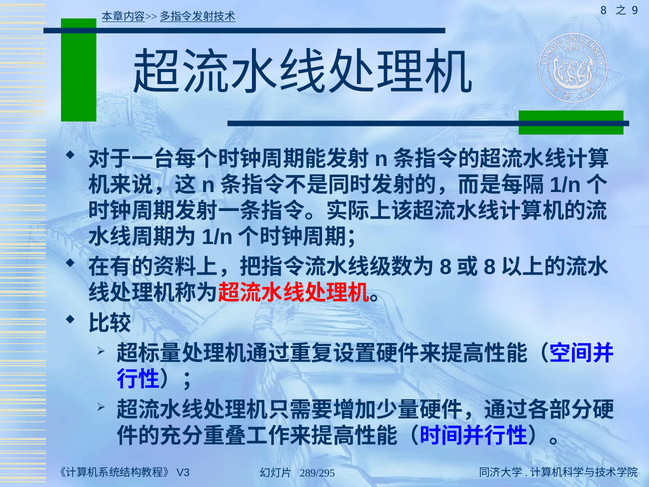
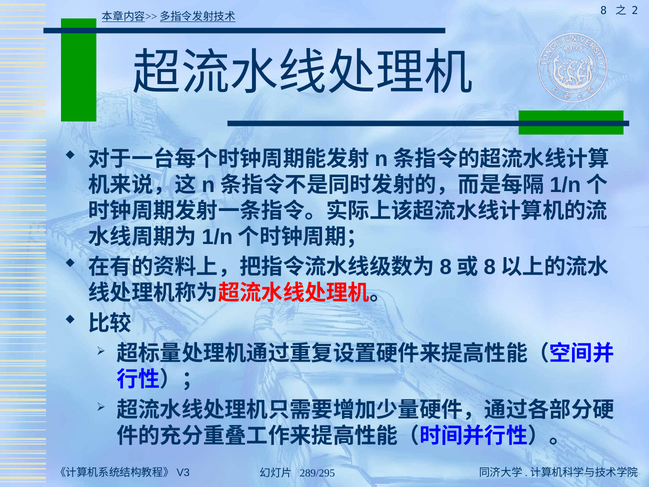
9: 9 -> 2
